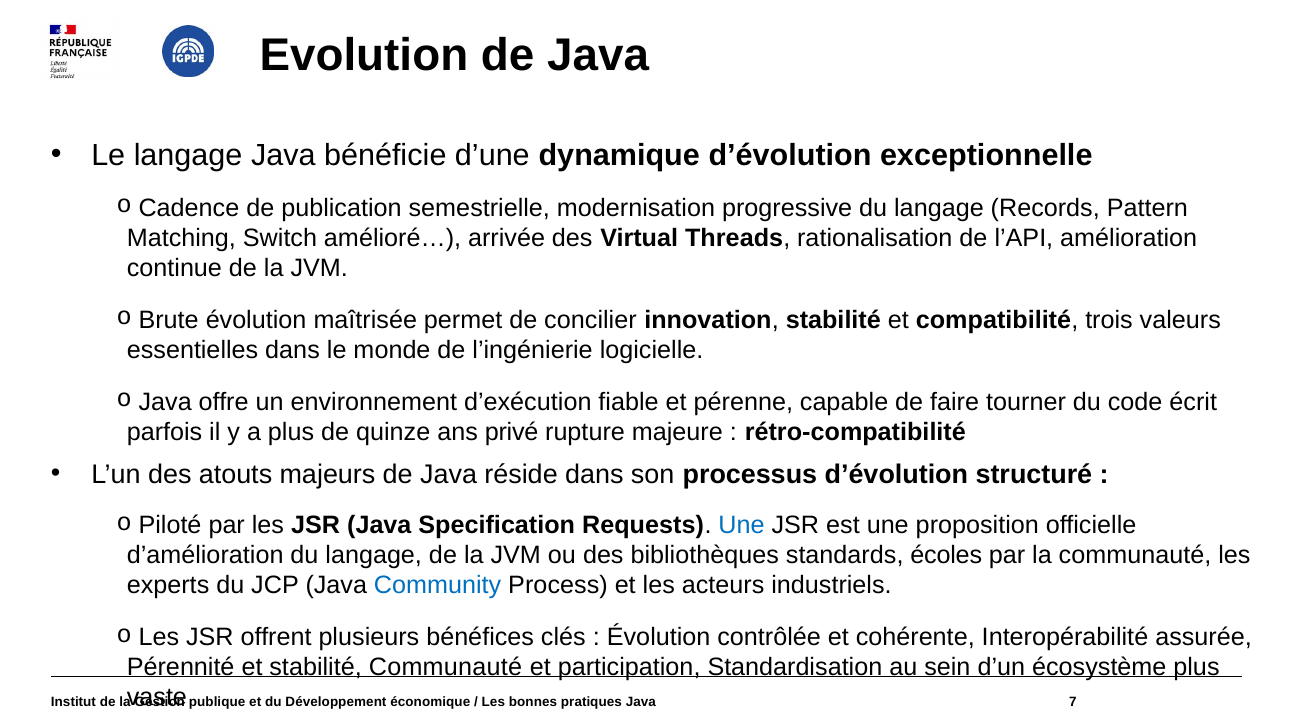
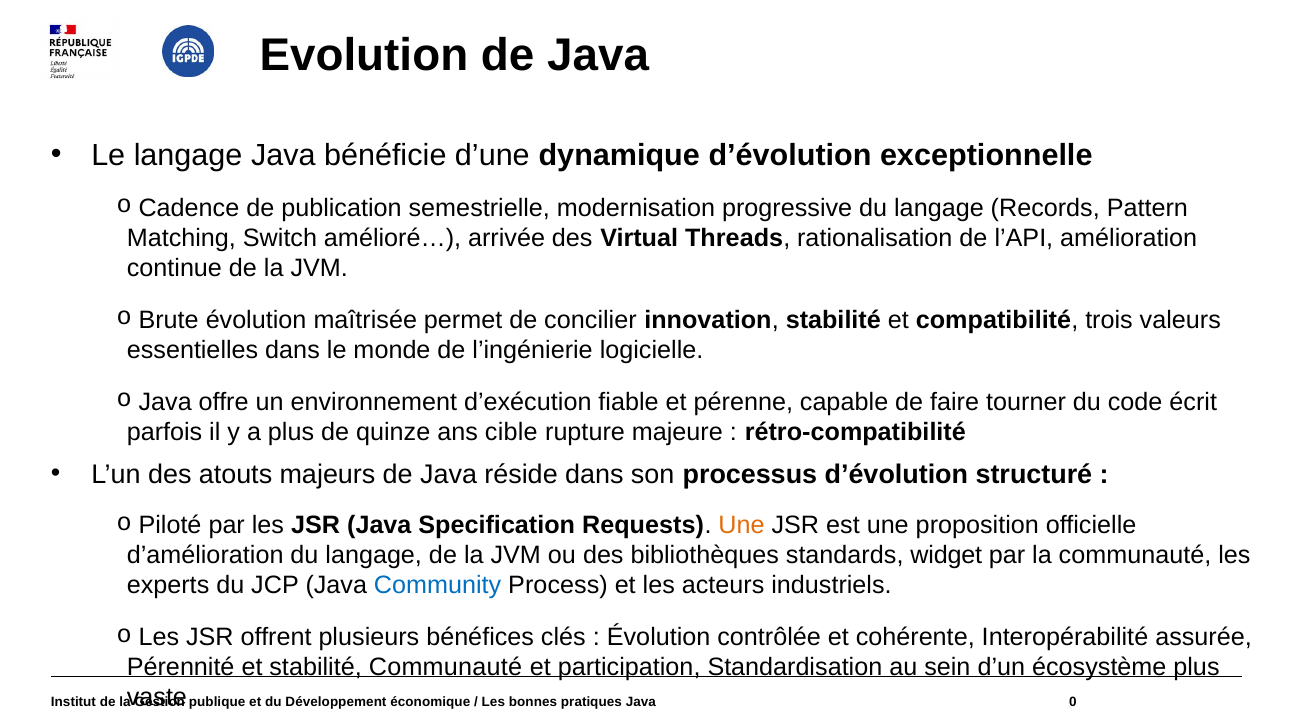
privé: privé -> cible
Une at (742, 525) colour: blue -> orange
écoles: écoles -> widget
7: 7 -> 0
